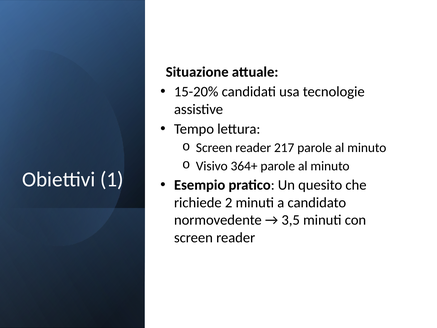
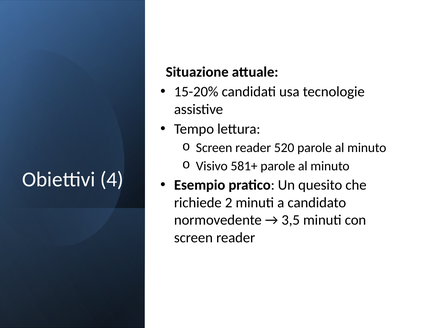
217: 217 -> 520
364+: 364+ -> 581+
1: 1 -> 4
